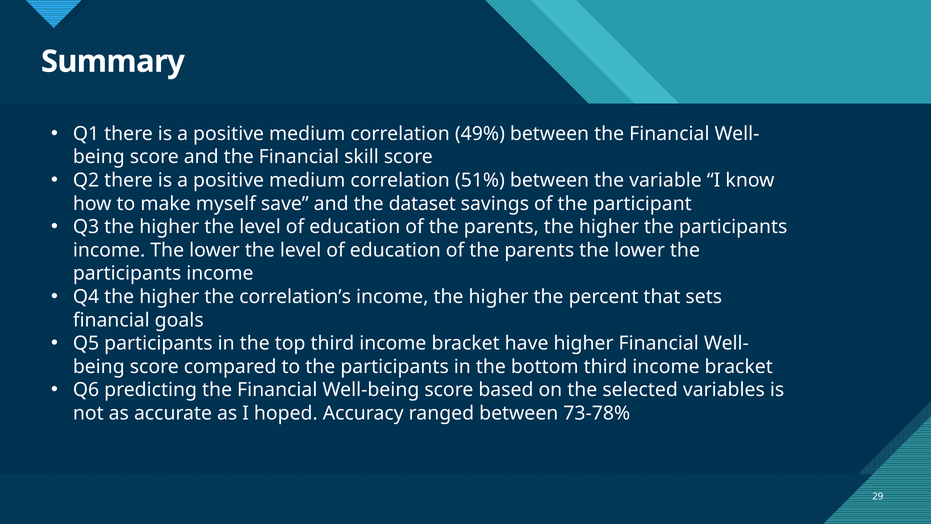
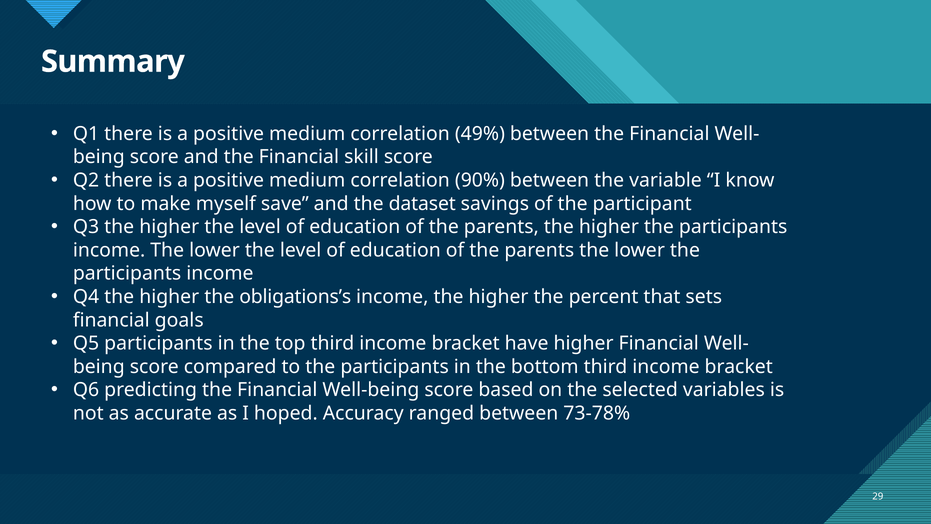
51%: 51% -> 90%
correlation’s: correlation’s -> obligations’s
